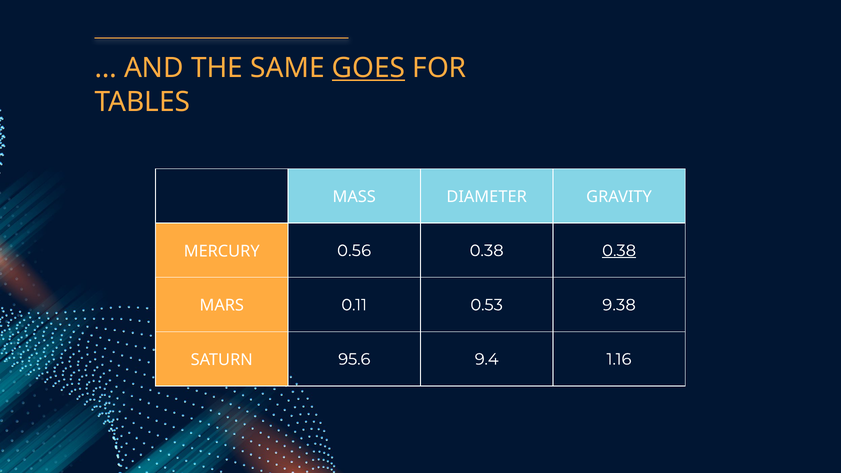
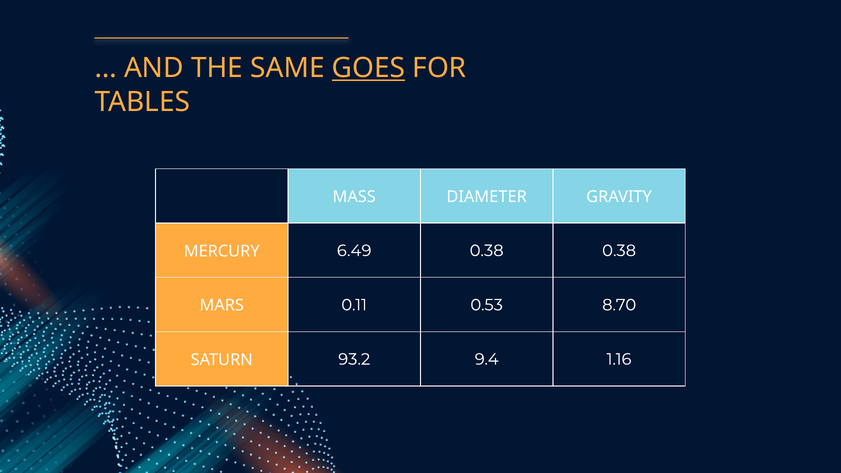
0.56: 0.56 -> 6.49
0.38 at (619, 251) underline: present -> none
9.38: 9.38 -> 8.70
95.6: 95.6 -> 93.2
